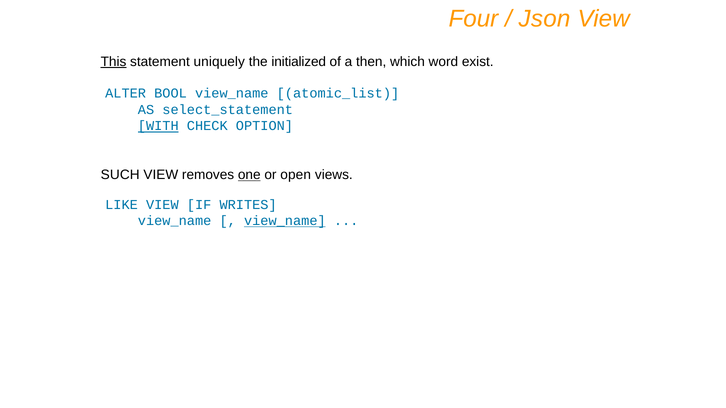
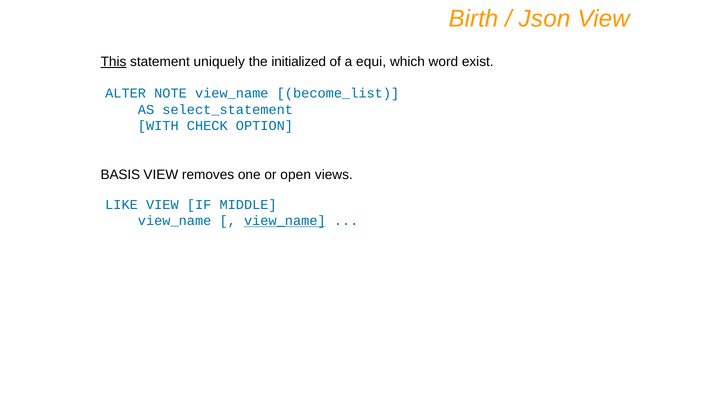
Four: Four -> Birth
then: then -> equi
BOOL: BOOL -> NOTE
atomic_list: atomic_list -> become_list
WITH underline: present -> none
SUCH: SUCH -> BASIS
one underline: present -> none
WRITES: WRITES -> MIDDLE
